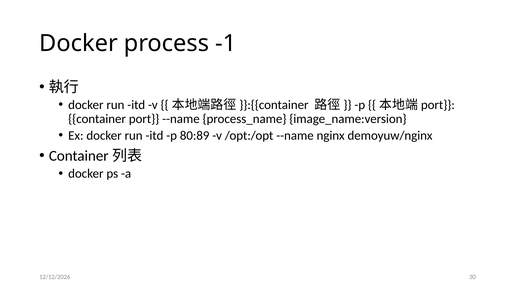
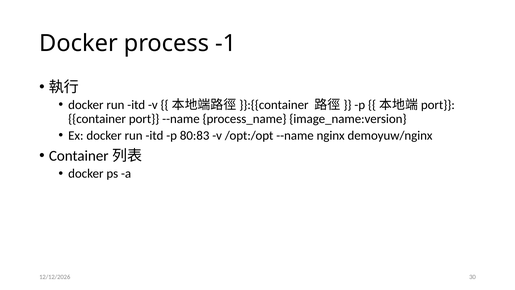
80:89: 80:89 -> 80:83
